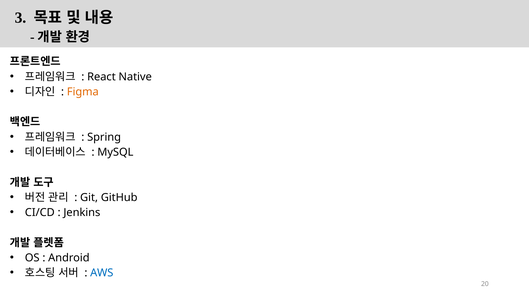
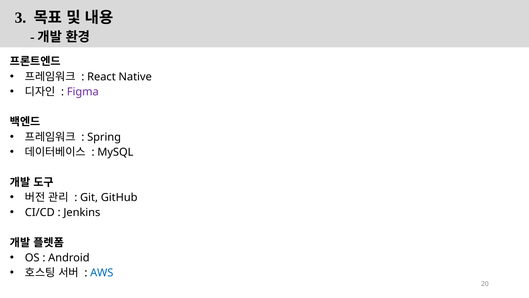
Figma colour: orange -> purple
